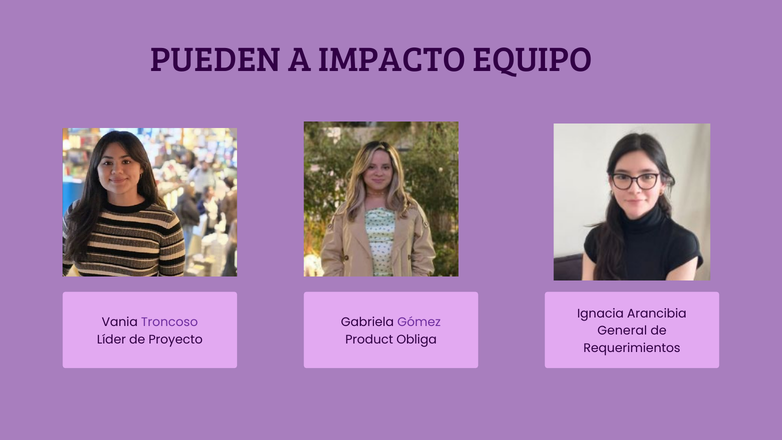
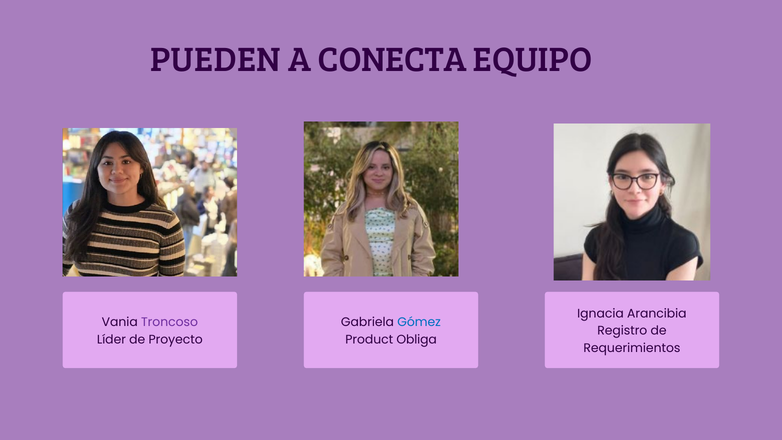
IMPACTO: IMPACTO -> CONECTA
Gómez colour: purple -> blue
General: General -> Registro
